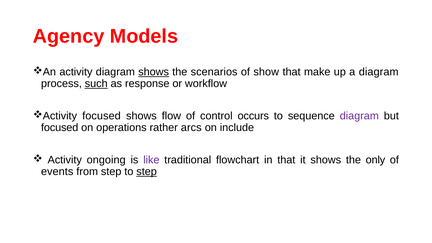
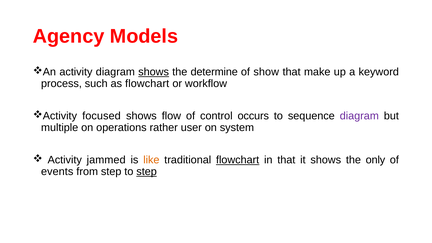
scenarios: scenarios -> determine
a diagram: diagram -> keyword
such underline: present -> none
as response: response -> flowchart
focused at (60, 128): focused -> multiple
arcs: arcs -> user
include: include -> system
ongoing: ongoing -> jammed
like colour: purple -> orange
flowchart at (238, 160) underline: none -> present
